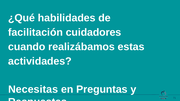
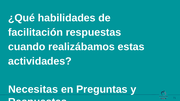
facilitación cuidadores: cuidadores -> respuestas
